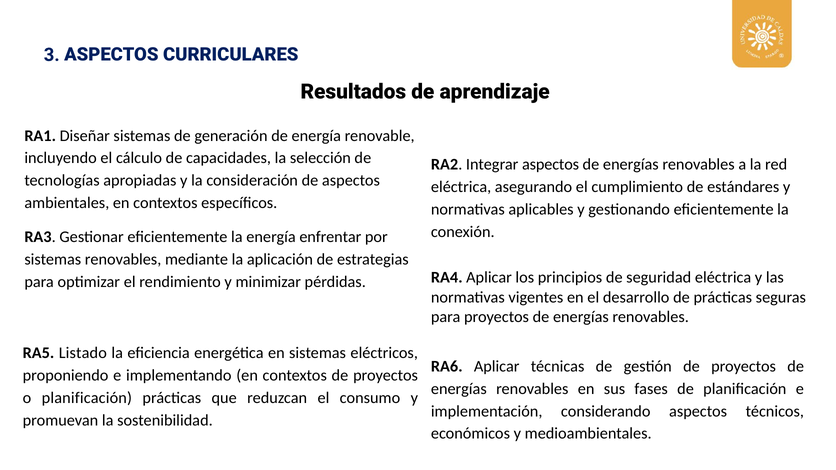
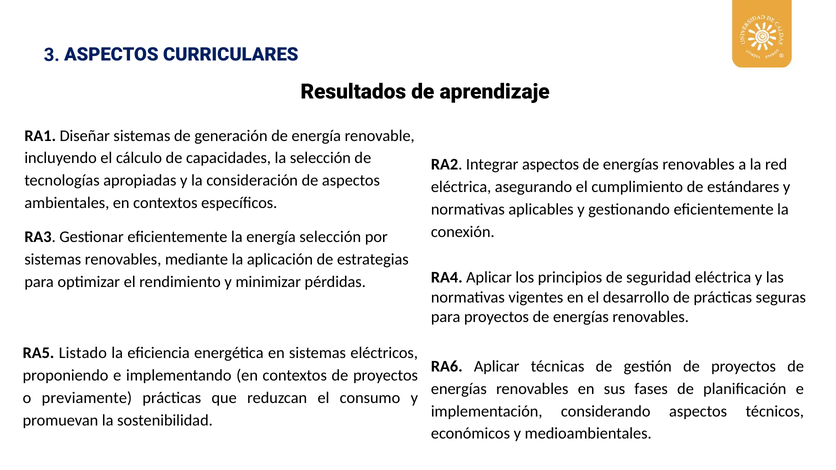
energía enfrentar: enfrentar -> selección
o planificación: planificación -> previamente
